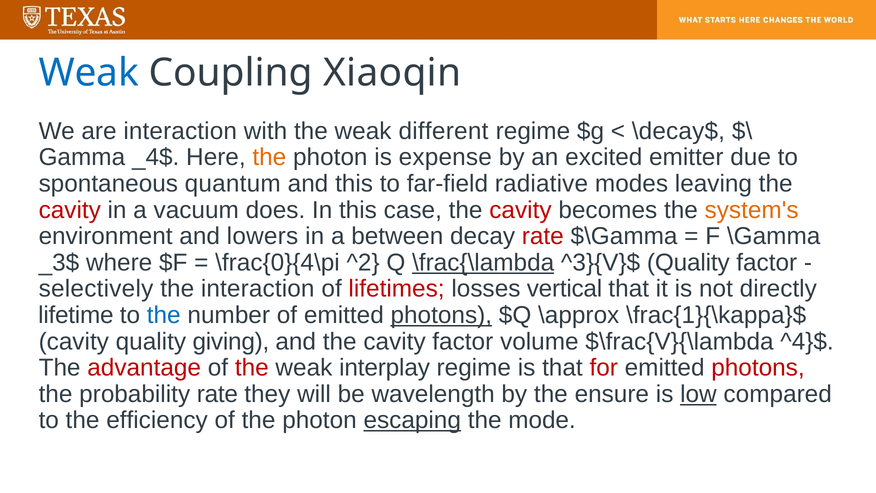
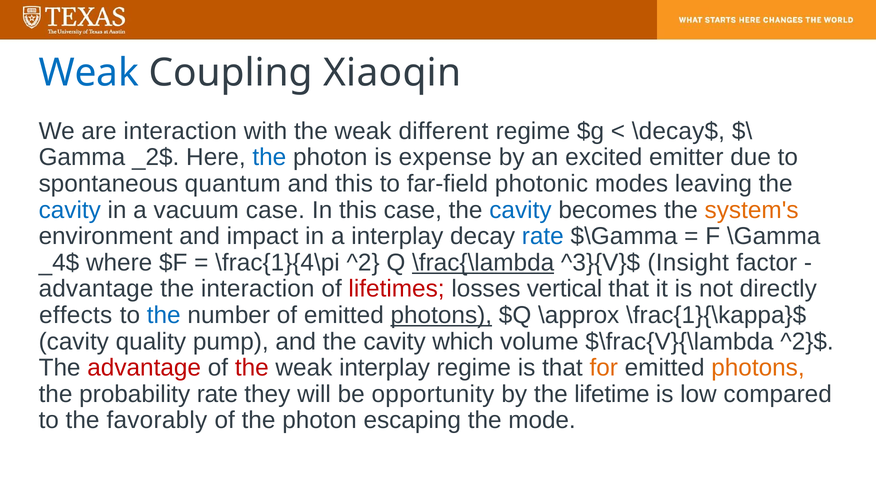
_4$: _4$ -> _2$
the at (269, 157) colour: orange -> blue
radiative: radiative -> photonic
cavity at (70, 210) colour: red -> blue
vacuum does: does -> case
cavity at (520, 210) colour: red -> blue
lowers: lowers -> impact
a between: between -> interplay
rate at (543, 236) colour: red -> blue
_3$: _3$ -> _4$
\frac{0}{4\pi: \frac{0}{4\pi -> \frac{1}{4\pi
^3}{V}$ Quality: Quality -> Insight
selectively at (96, 289): selectively -> advantage
lifetime: lifetime -> effects
giving: giving -> pump
cavity factor: factor -> which
^4}$: ^4}$ -> ^2}$
for colour: red -> orange
photons at (758, 368) colour: red -> orange
wavelength: wavelength -> opportunity
ensure: ensure -> lifetime
low underline: present -> none
efficiency: efficiency -> favorably
escaping underline: present -> none
